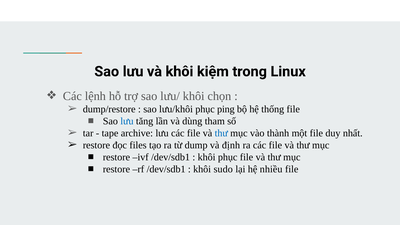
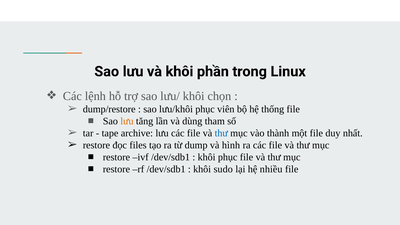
kiệm: kiệm -> phần
ping: ping -> viên
lưu at (127, 121) colour: blue -> orange
định: định -> hình
